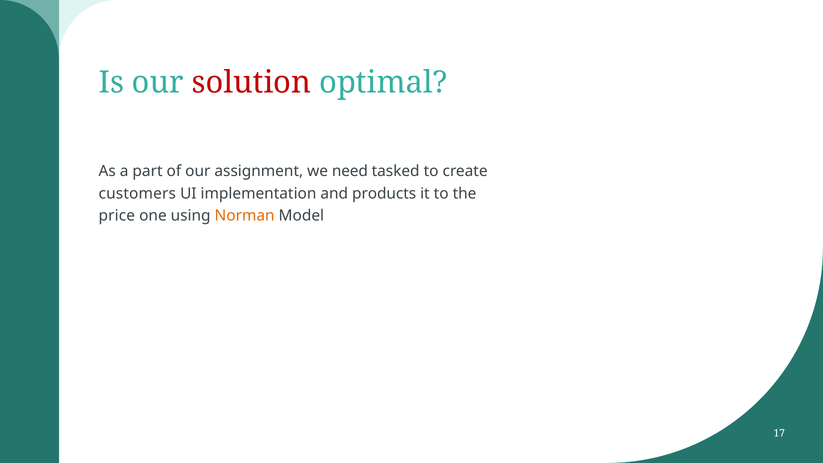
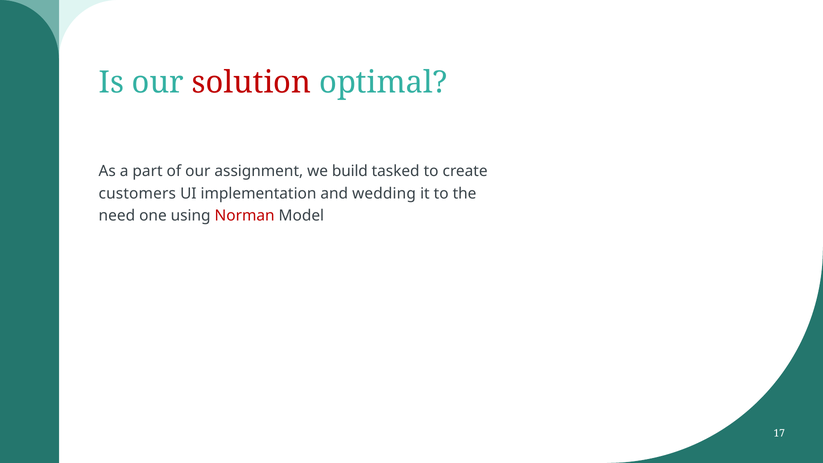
need: need -> build
products: products -> wedding
price: price -> need
Norman colour: orange -> red
